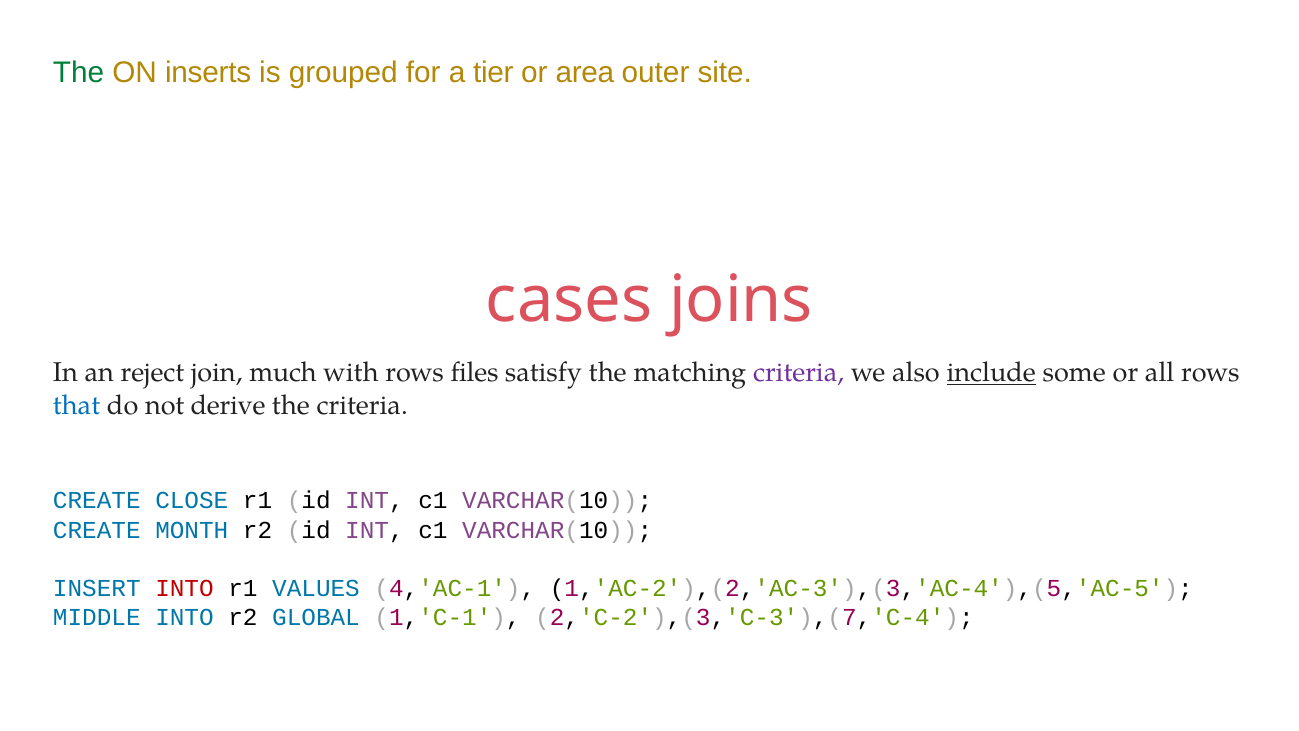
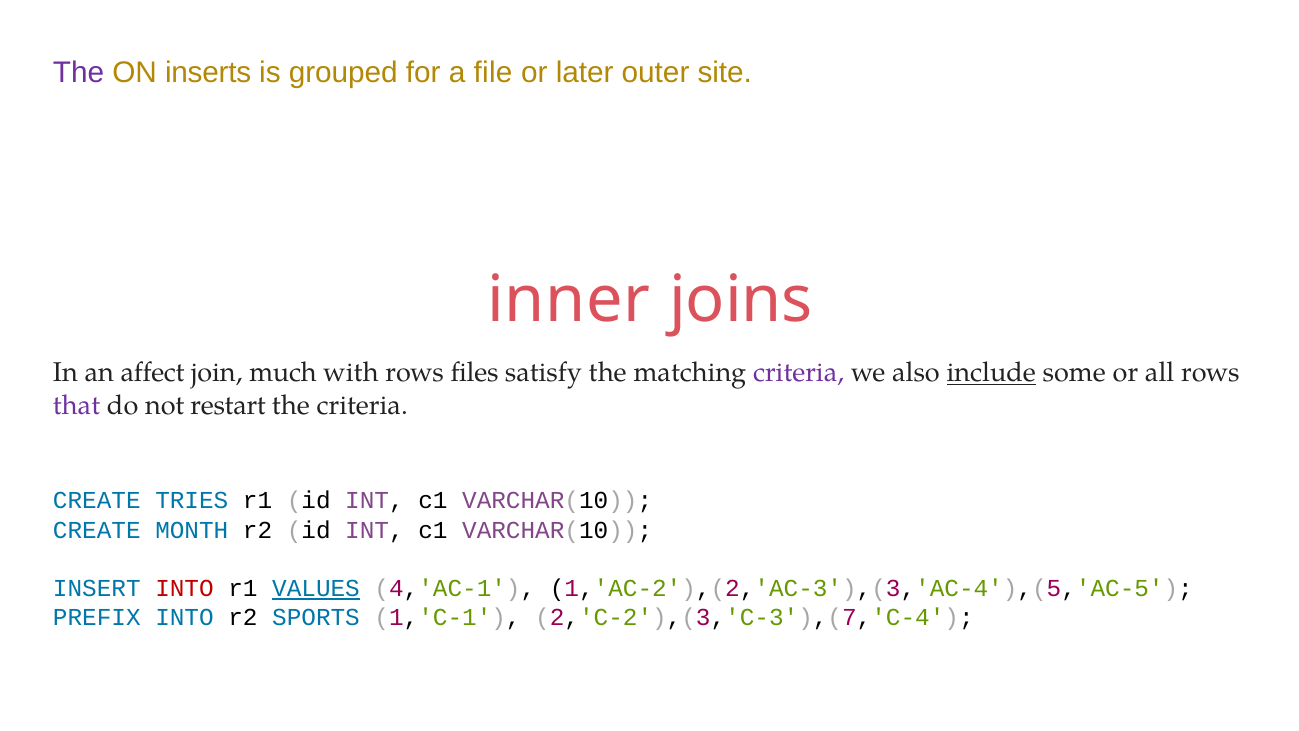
The at (79, 73) colour: green -> purple
tier: tier -> file
area: area -> later
cases: cases -> inner
reject: reject -> affect
that colour: blue -> purple
derive: derive -> restart
CLOSE: CLOSE -> TRIES
VALUES underline: none -> present
MIDDLE: MIDDLE -> PREFIX
GLOBAL: GLOBAL -> SPORTS
